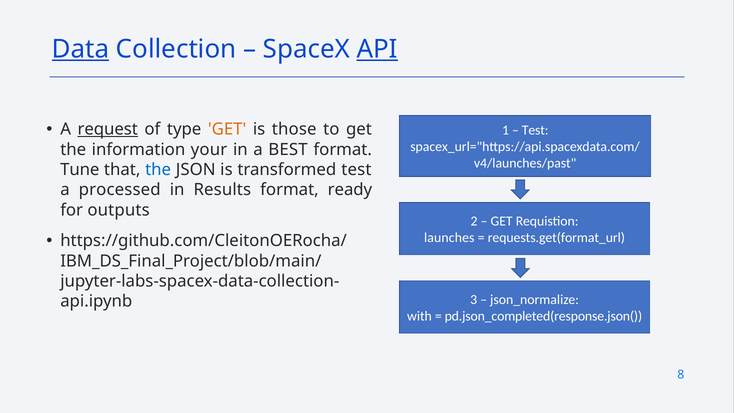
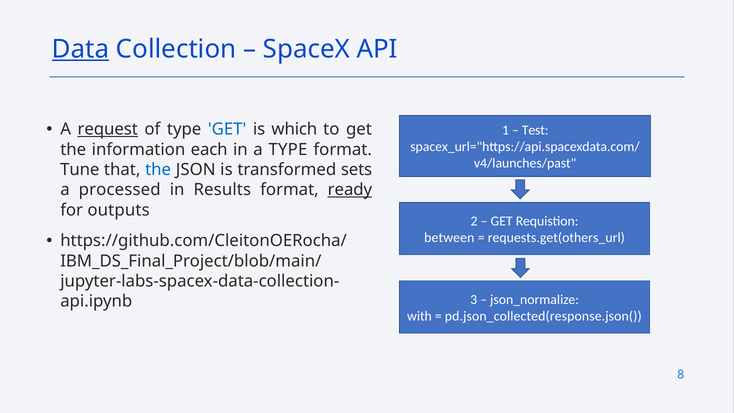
API underline: present -> none
GET at (227, 129) colour: orange -> blue
those: those -> which
your: your -> each
a BEST: BEST -> TYPE
transformed test: test -> sets
ready underline: none -> present
launches: launches -> between
requests.get(format_url: requests.get(format_url -> requests.get(others_url
pd.json_completed(response.json(: pd.json_completed(response.json( -> pd.json_collected(response.json(
